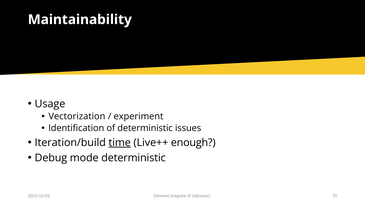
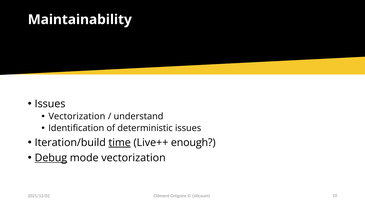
Usage at (50, 104): Usage -> Issues
experiment: experiment -> understand
Debug underline: none -> present
mode deterministic: deterministic -> vectorization
